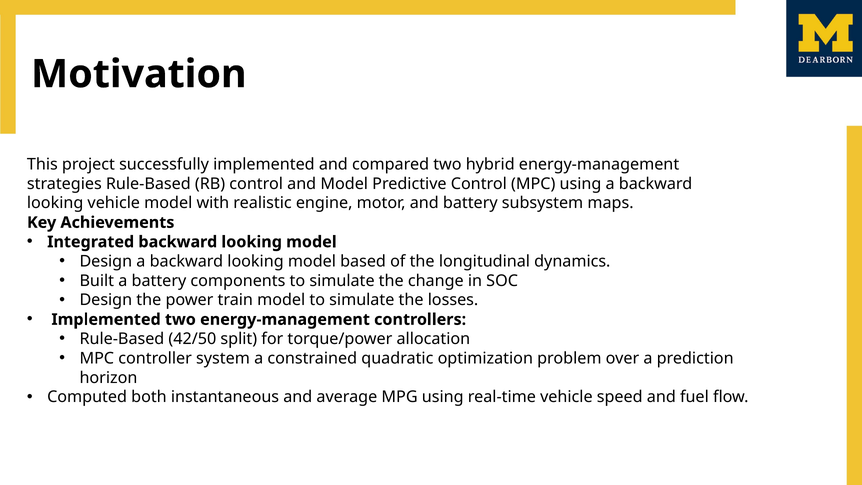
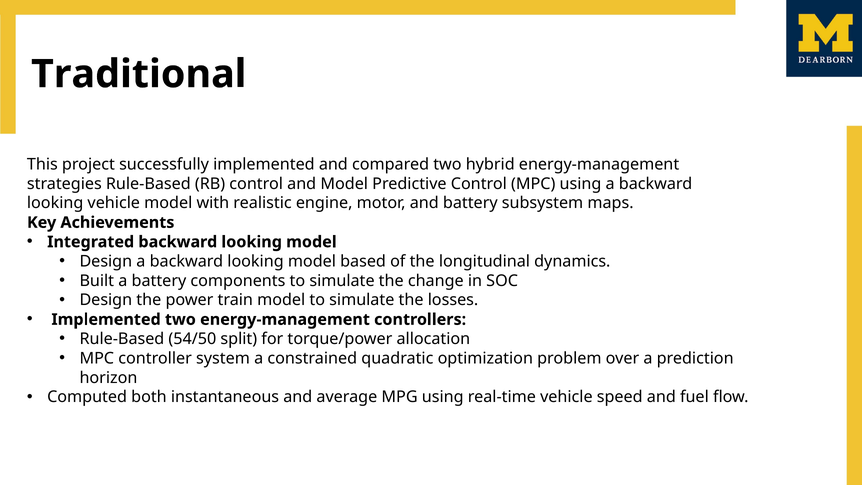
Motivation: Motivation -> Traditional
42/50: 42/50 -> 54/50
